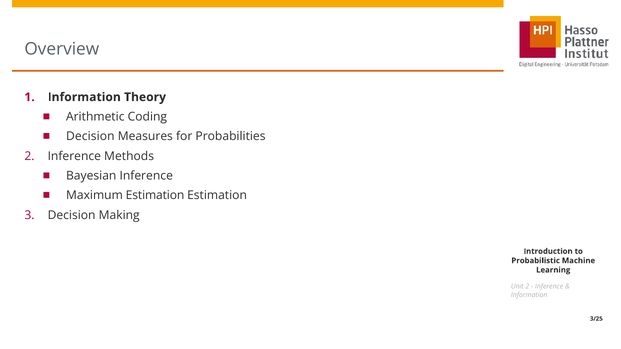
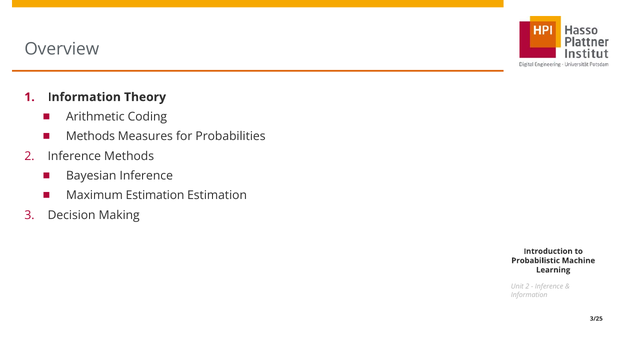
Decision at (90, 137): Decision -> Methods
